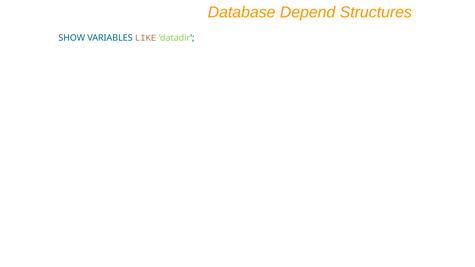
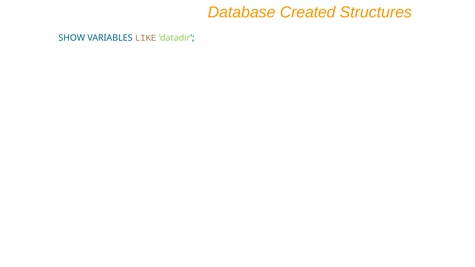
Depend: Depend -> Created
